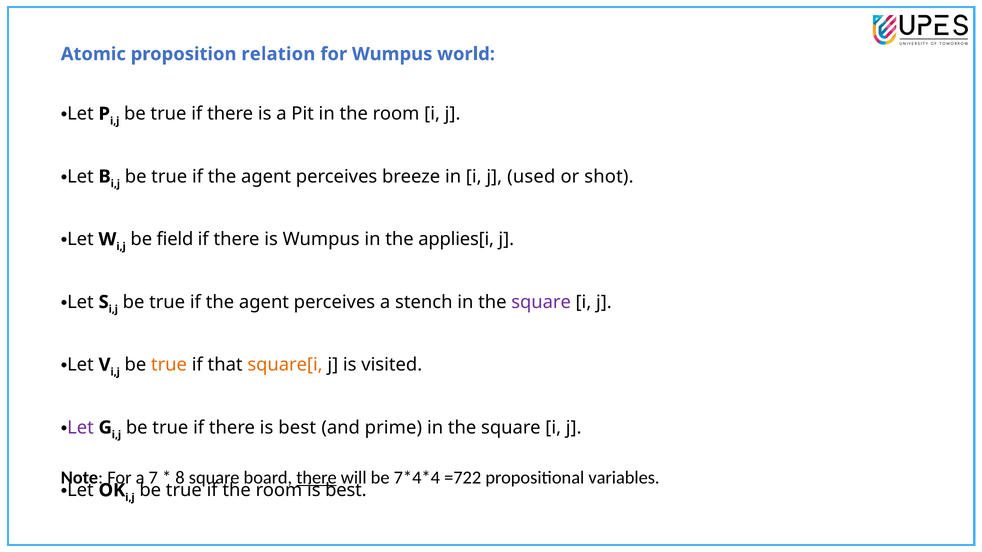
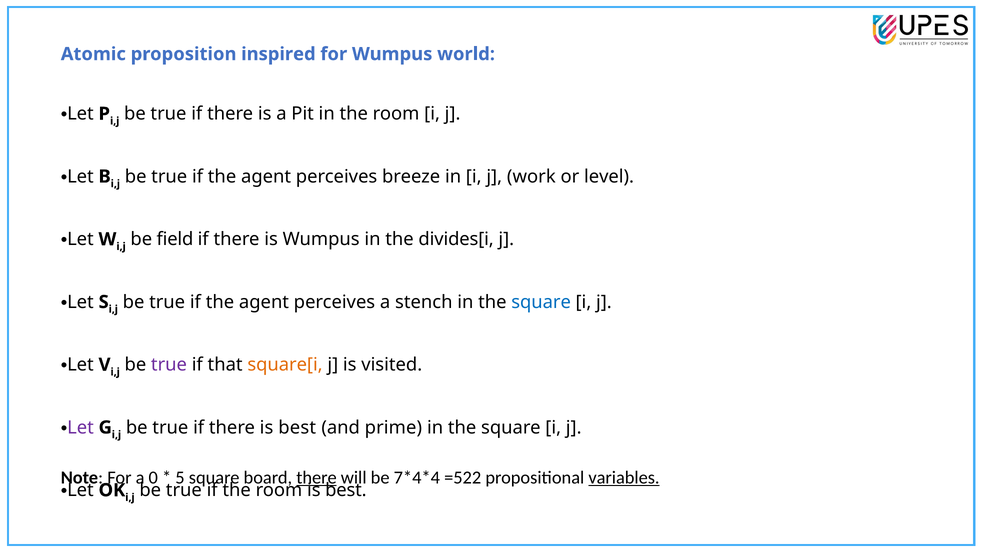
relation: relation -> inspired
used: used -> work
shot: shot -> level
applies[i: applies[i -> divides[i
square at (541, 302) colour: purple -> blue
true at (169, 365) colour: orange -> purple
7: 7 -> 0
8: 8 -> 5
=722: =722 -> =522
variables underline: none -> present
